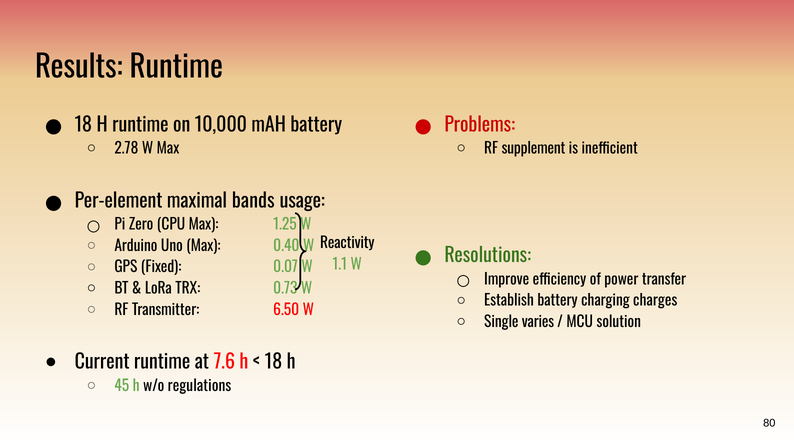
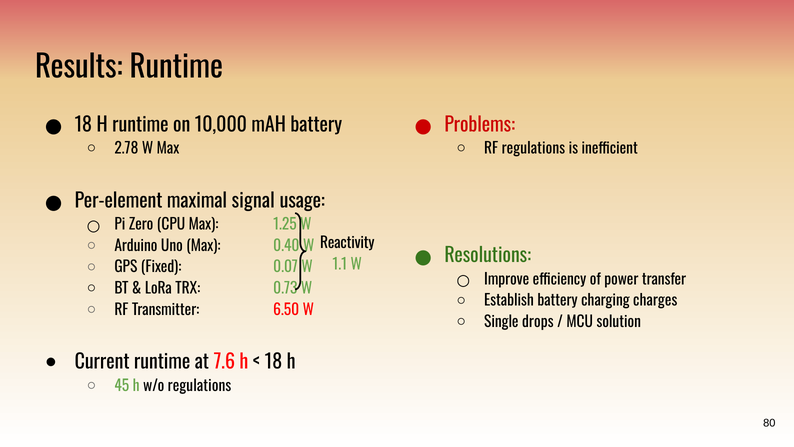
RF supplement: supplement -> regulations
bands: bands -> signal
varies: varies -> drops
